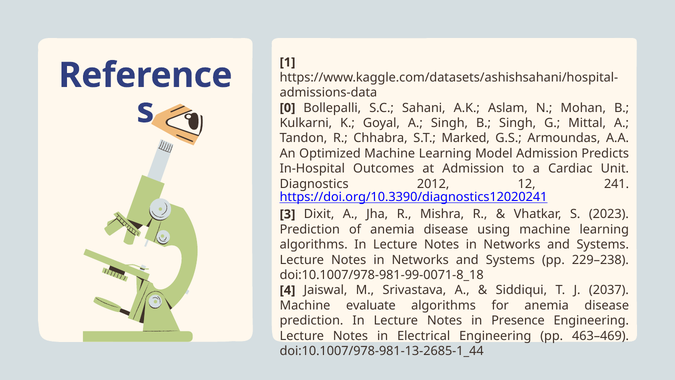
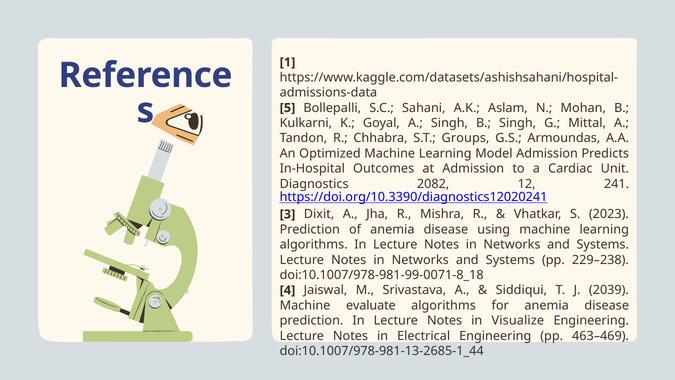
0: 0 -> 5
Marked: Marked -> Groups
2012: 2012 -> 2082
2037: 2037 -> 2039
Presence: Presence -> Visualize
